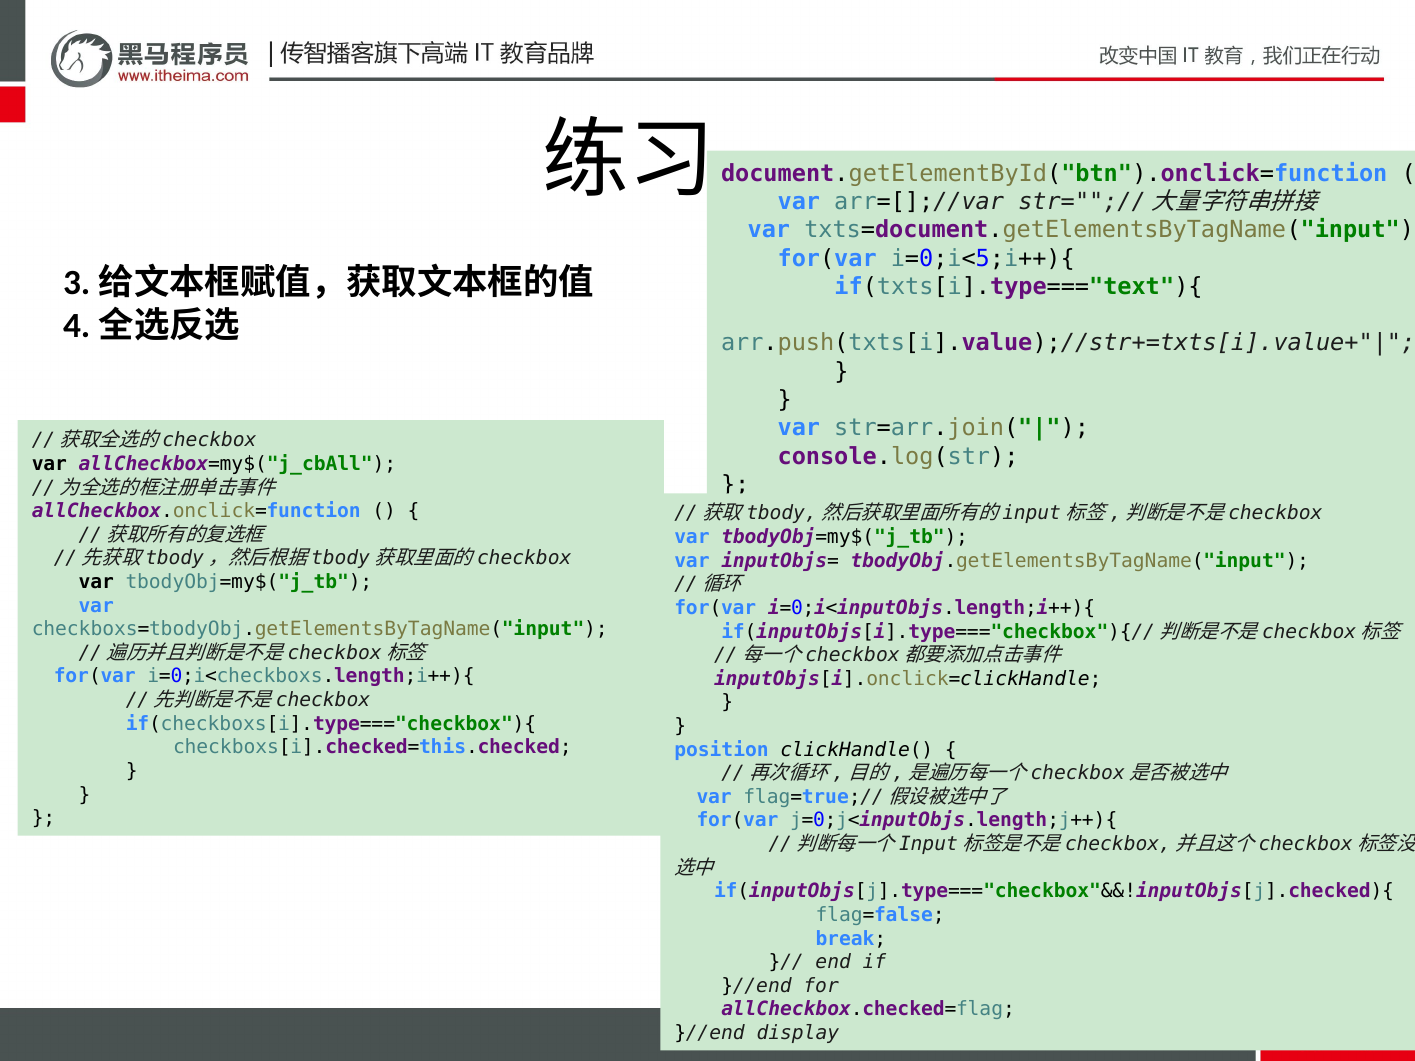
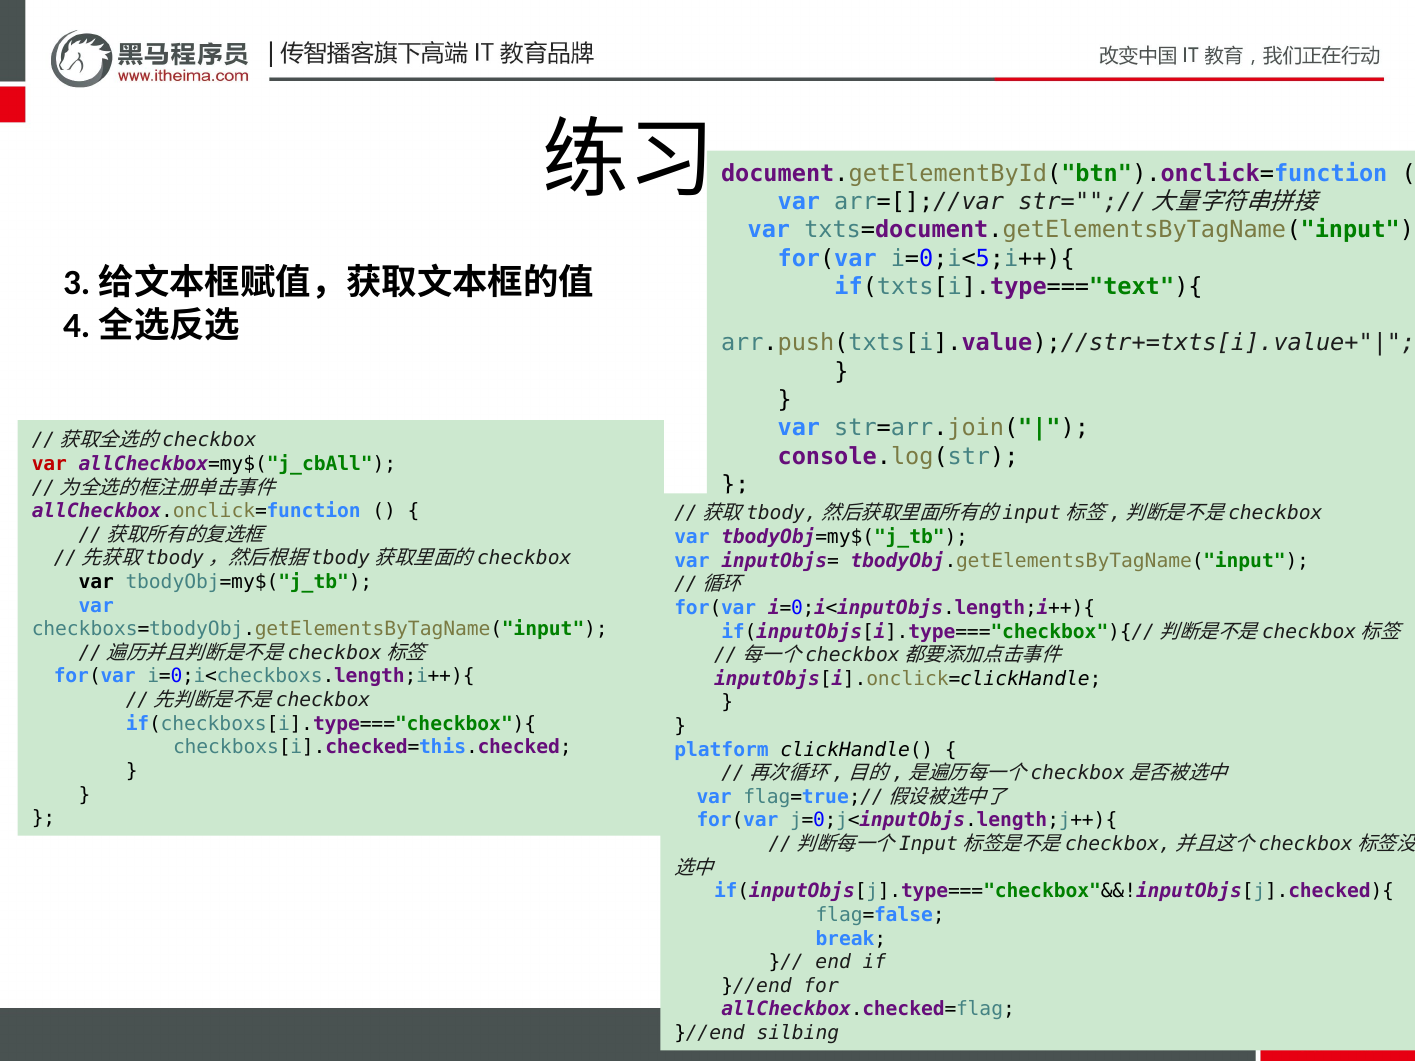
var at (49, 464) colour: black -> red
position: position -> platform
display: display -> silbing
